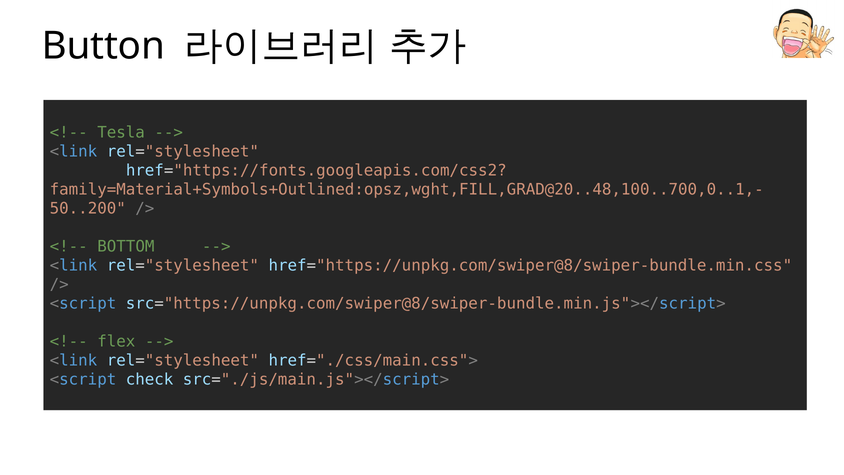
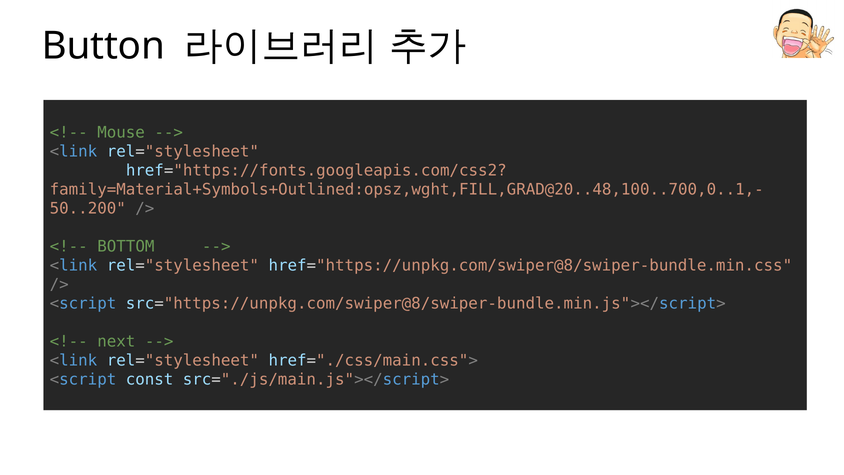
Tesla: Tesla -> Mouse
flex: flex -> next
check: check -> const
